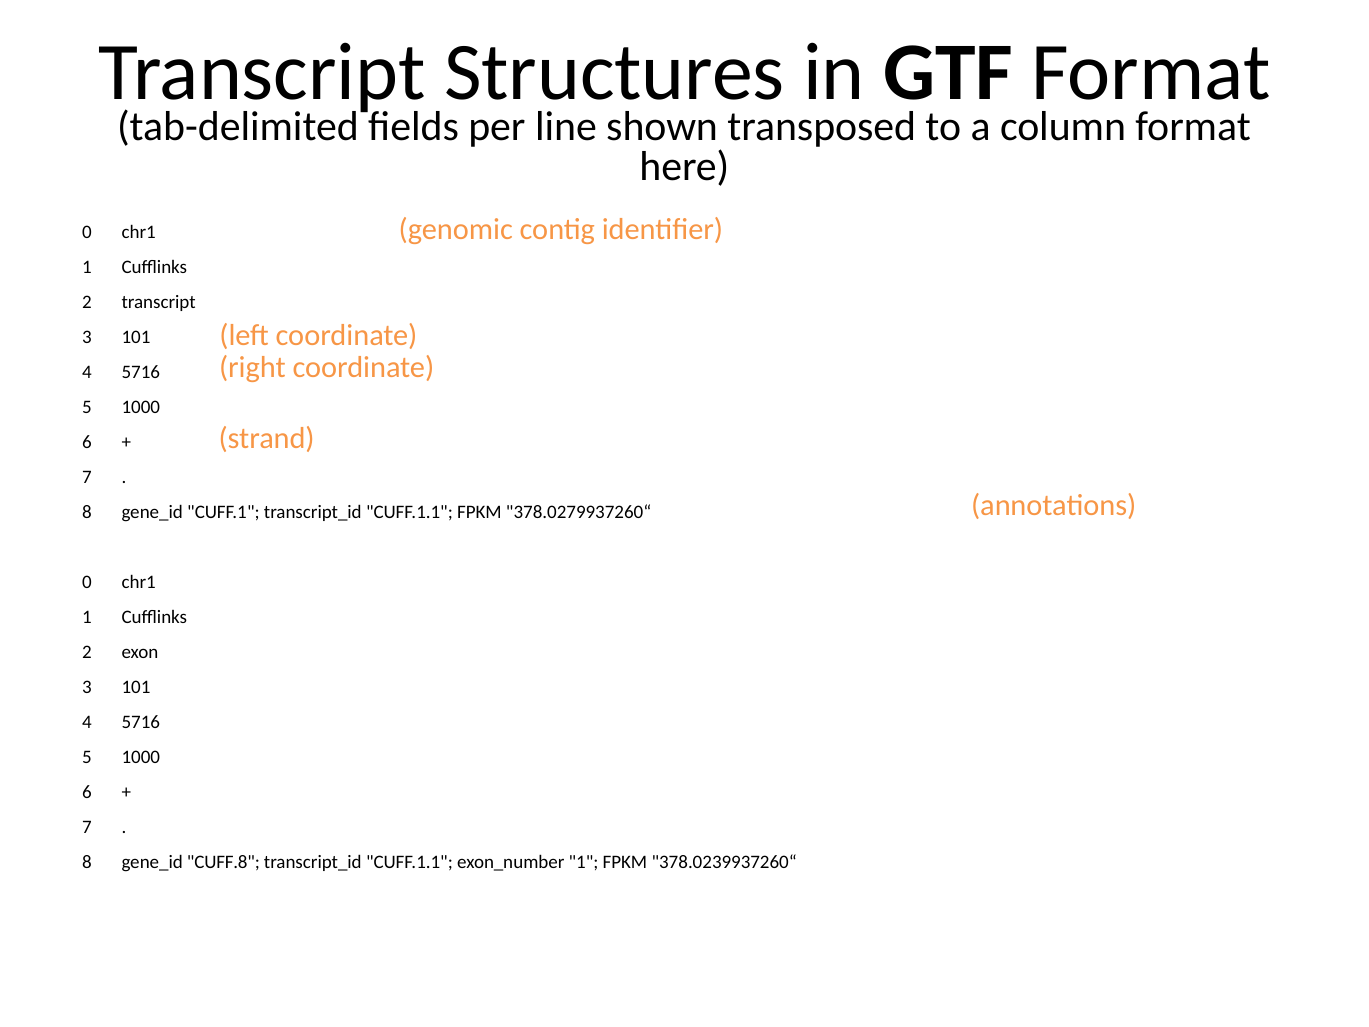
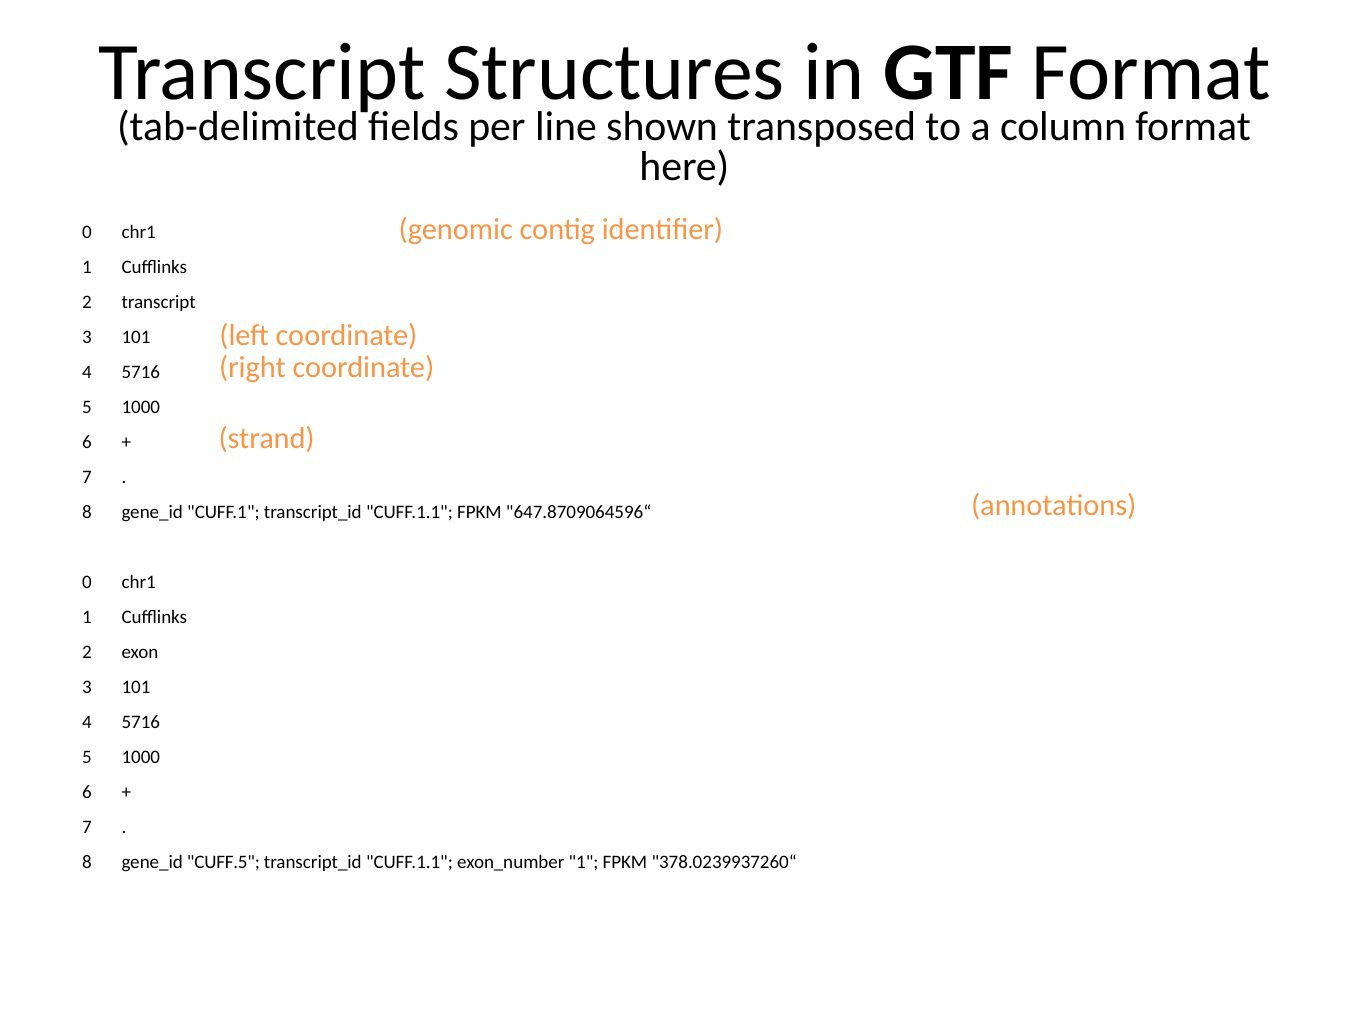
378.0279937260“: 378.0279937260“ -> 647.8709064596“
CUFF.8: CUFF.8 -> CUFF.5
